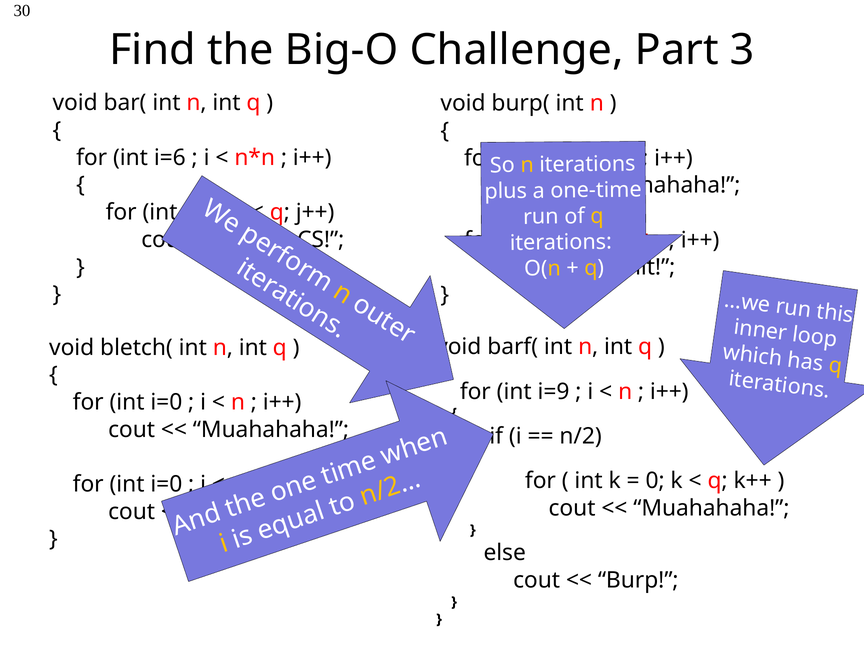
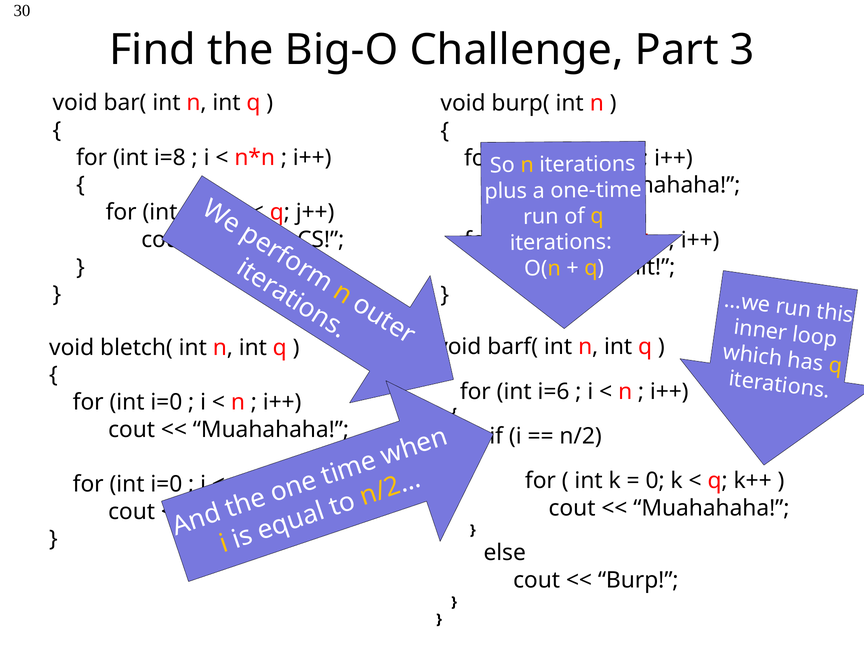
i=6: i=6 -> i=8
i=9: i=9 -> i=6
